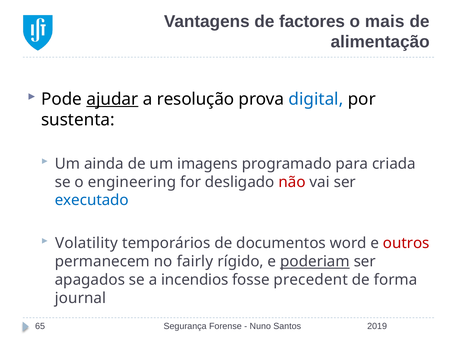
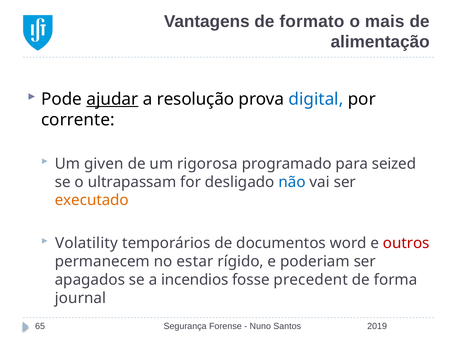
factores: factores -> formato
sustenta: sustenta -> corrente
ainda: ainda -> given
imagens: imagens -> rigorosa
criada: criada -> seized
engineering: engineering -> ultrapassam
não colour: red -> blue
executado colour: blue -> orange
fairly: fairly -> estar
poderiam underline: present -> none
